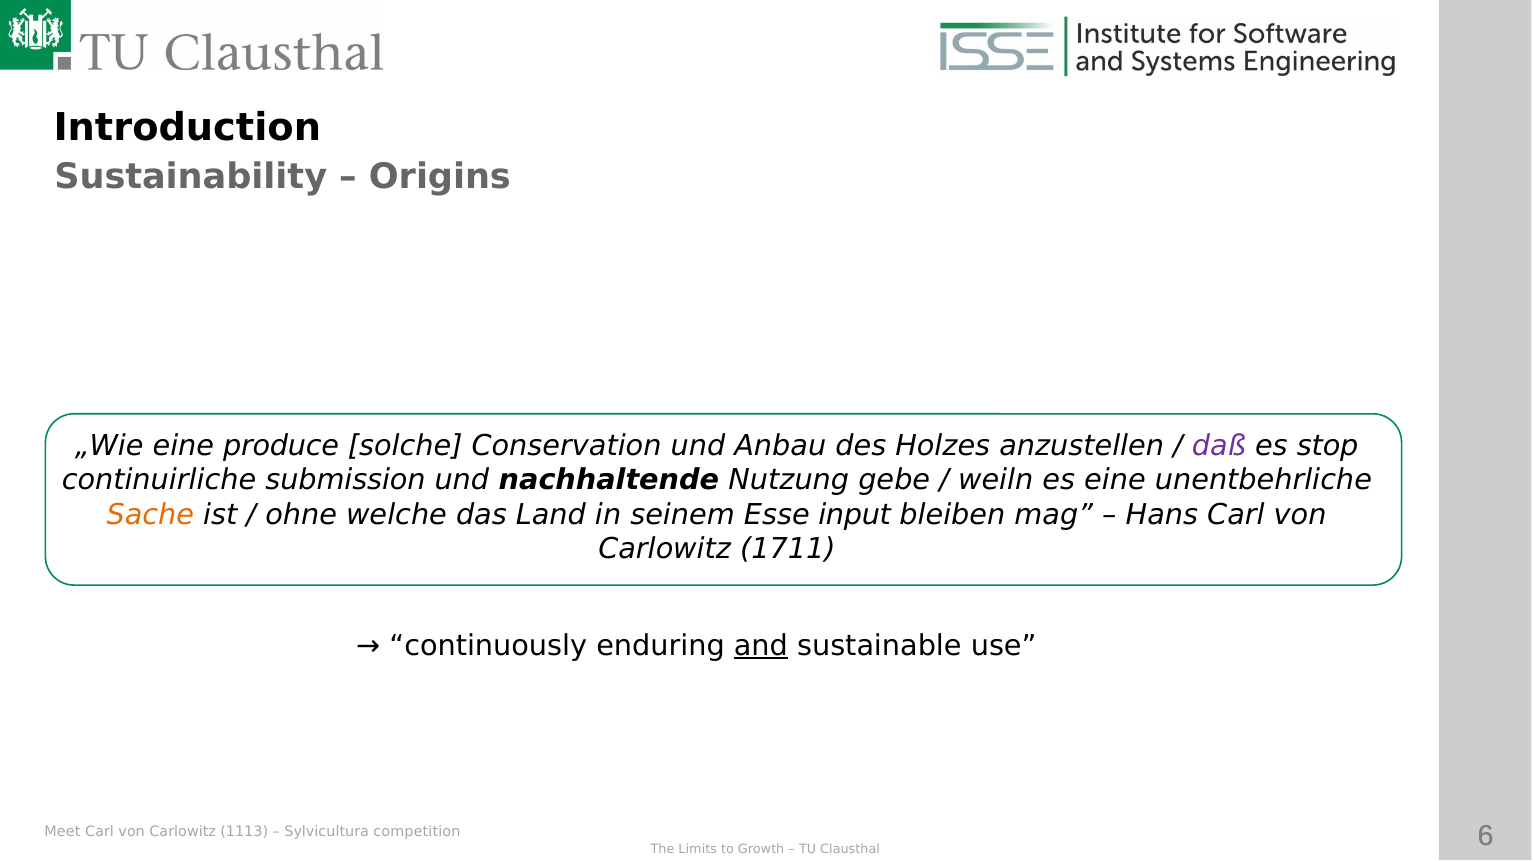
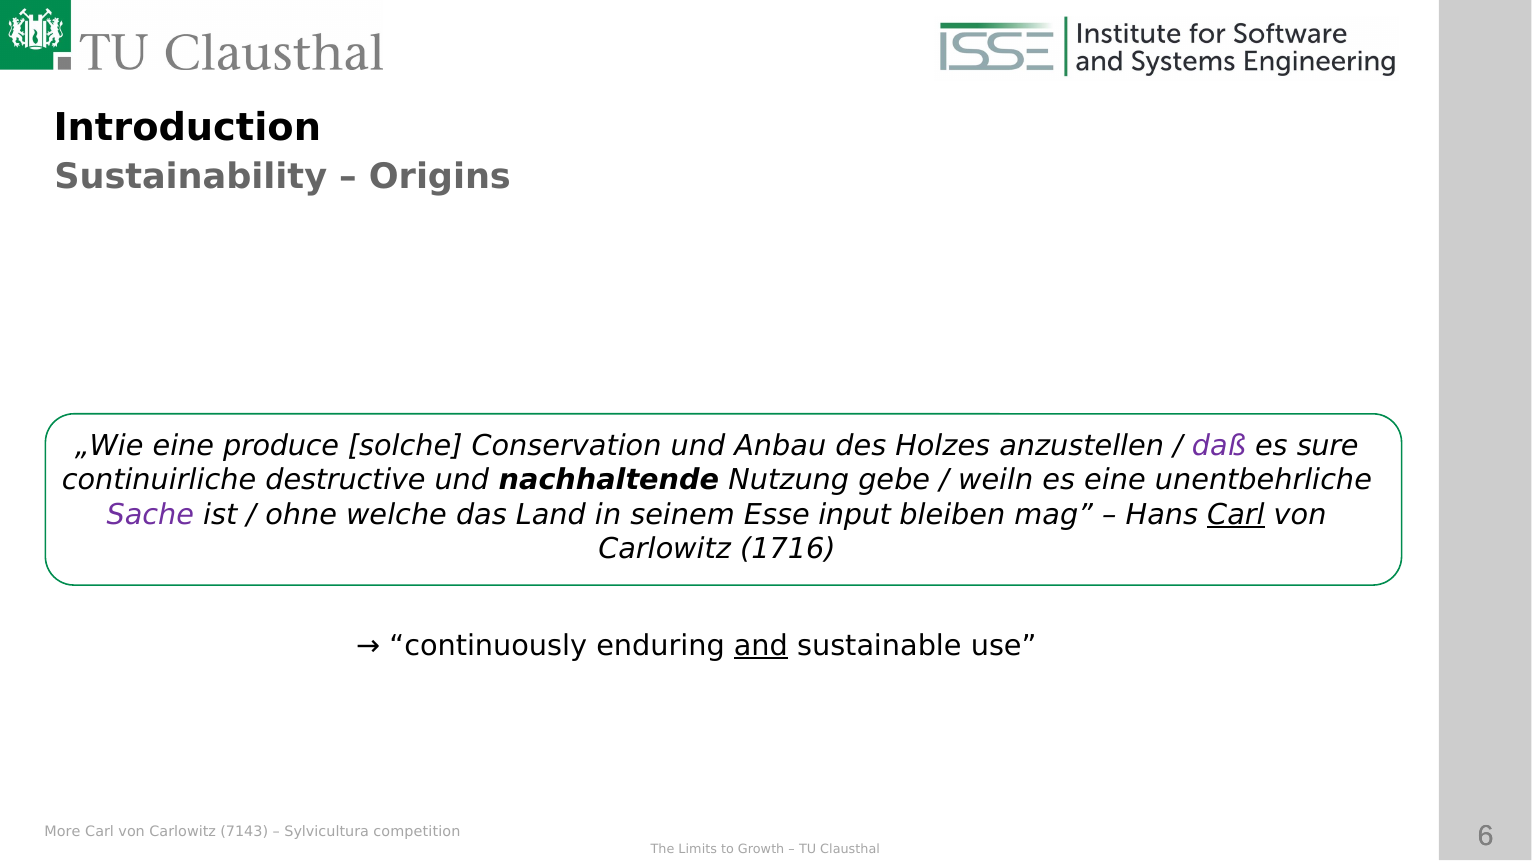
stop: stop -> sure
submission: submission -> destructive
Sache colour: orange -> purple
Carl at (1236, 515) underline: none -> present
1711: 1711 -> 1716
Meet: Meet -> More
1113: 1113 -> 7143
